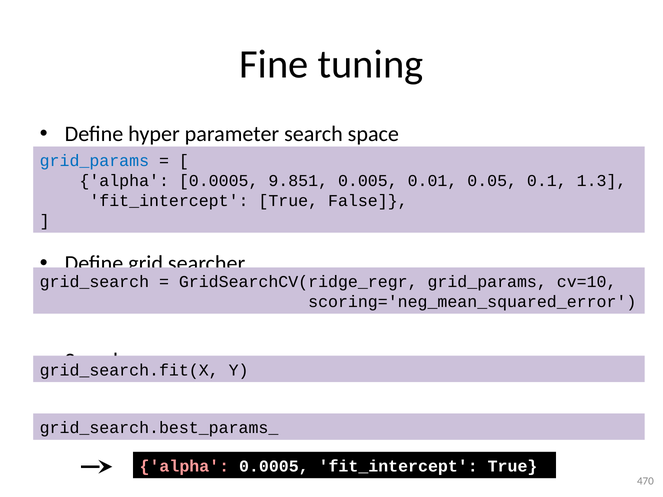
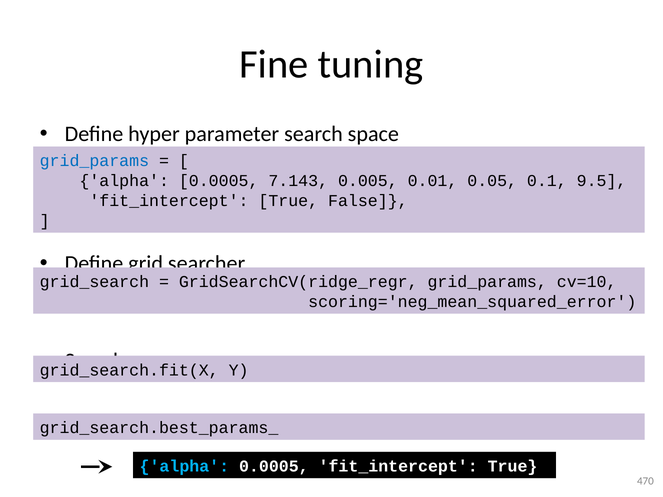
9.851: 9.851 -> 7.143
1.3: 1.3 -> 9.5
alpha at (184, 466) colour: pink -> light blue
